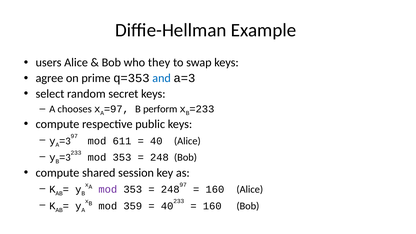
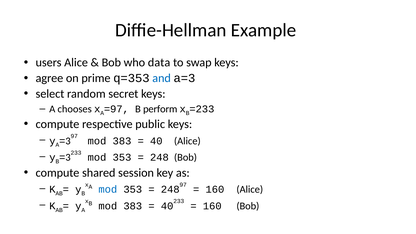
they: they -> data
611 at (122, 141): 611 -> 383
mod at (108, 190) colour: purple -> blue
B mod 359: 359 -> 383
